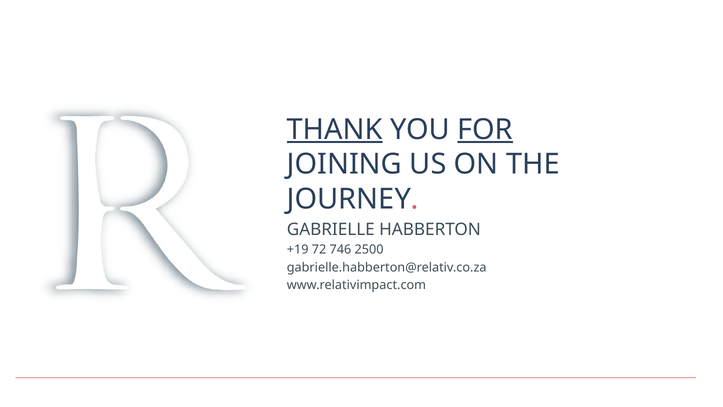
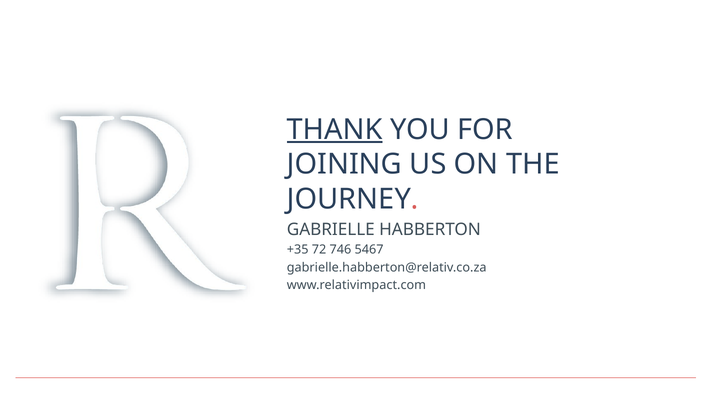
FOR underline: present -> none
+19: +19 -> +35
2500: 2500 -> 5467
